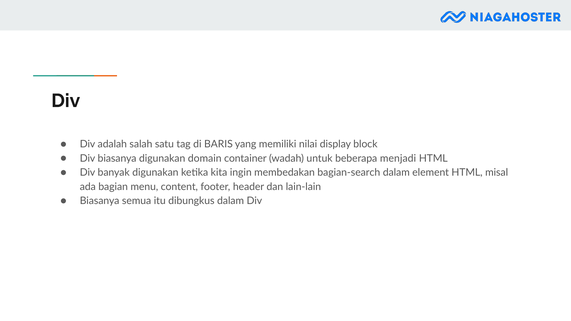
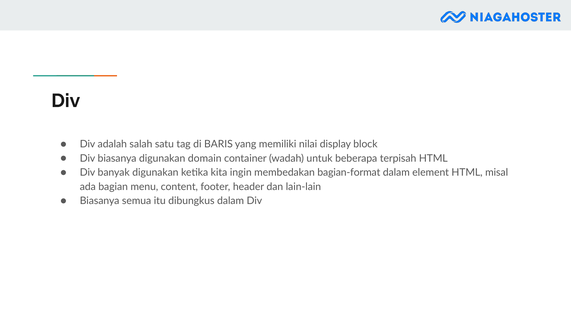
menjadi: menjadi -> terpisah
bagian-search: bagian-search -> bagian-format
